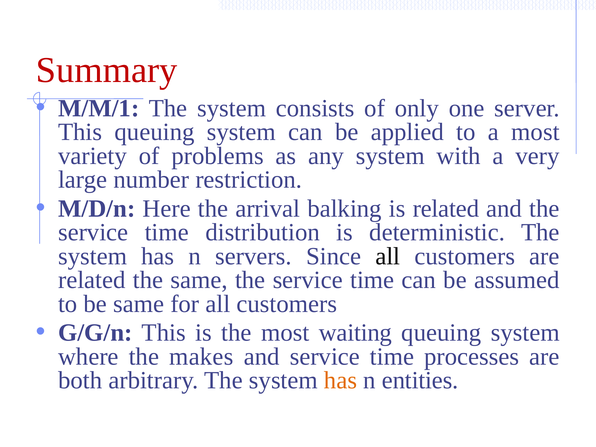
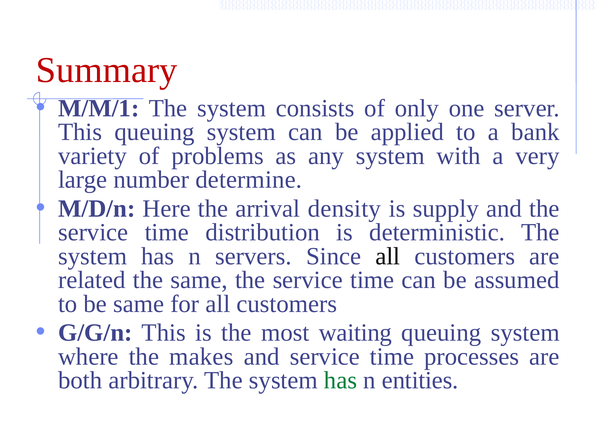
a most: most -> bank
restriction: restriction -> determine
balking: balking -> density
is related: related -> supply
has at (340, 380) colour: orange -> green
